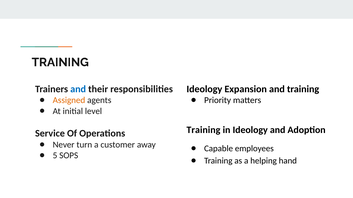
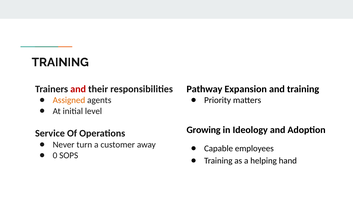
and at (78, 89) colour: blue -> red
Ideology at (204, 89): Ideology -> Pathway
Training at (203, 130): Training -> Growing
5: 5 -> 0
